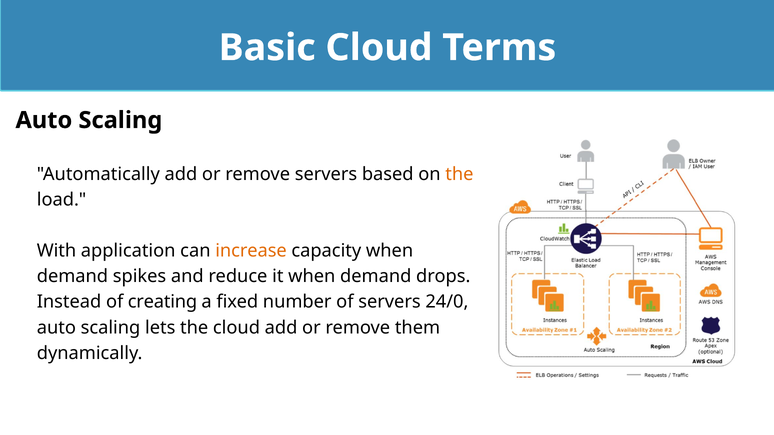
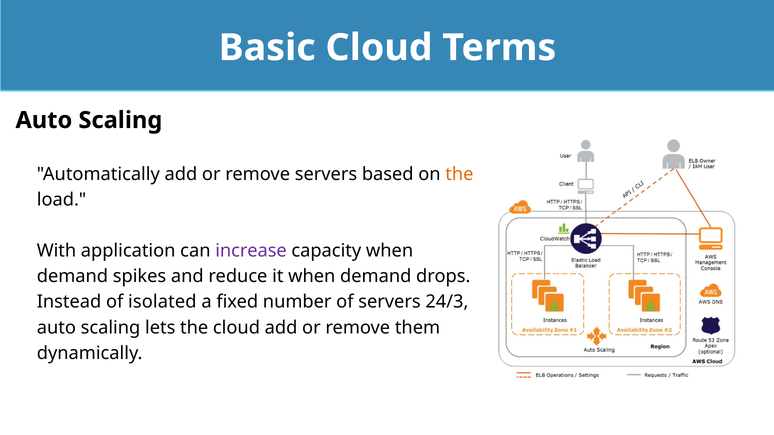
increase colour: orange -> purple
creating: creating -> isolated
24/0: 24/0 -> 24/3
